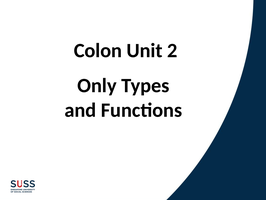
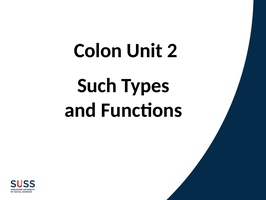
Only: Only -> Such
